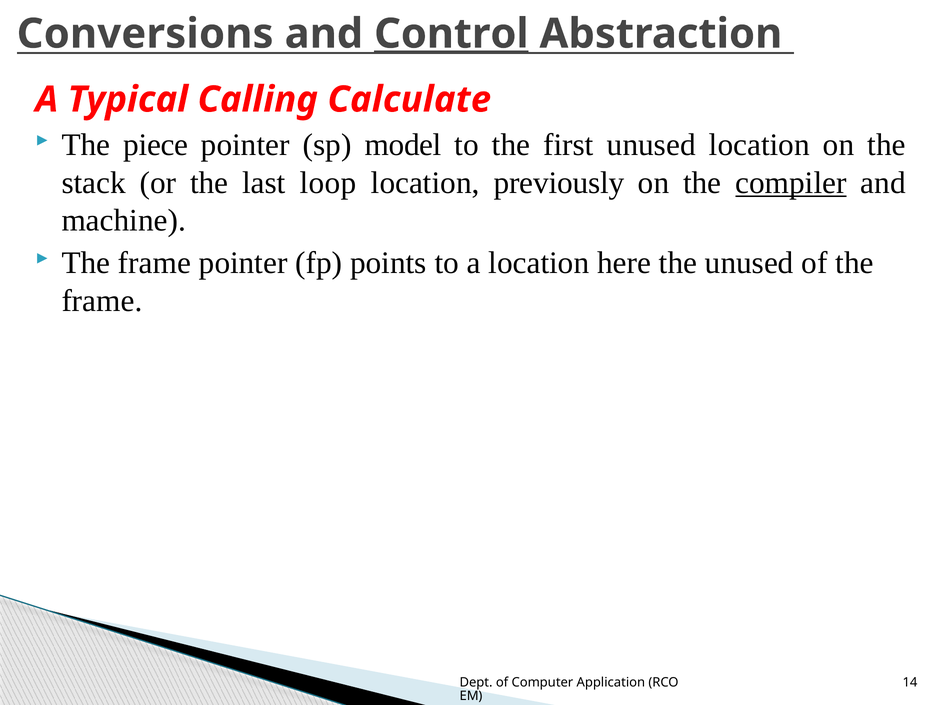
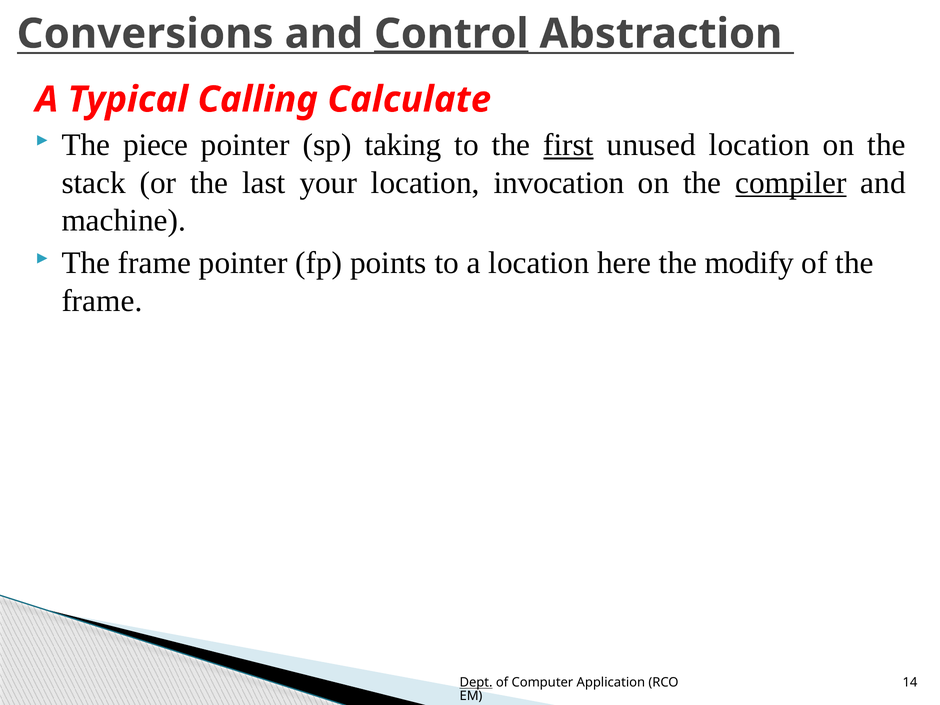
model: model -> taking
first underline: none -> present
loop: loop -> your
previously: previously -> invocation
the unused: unused -> modify
Dept underline: none -> present
